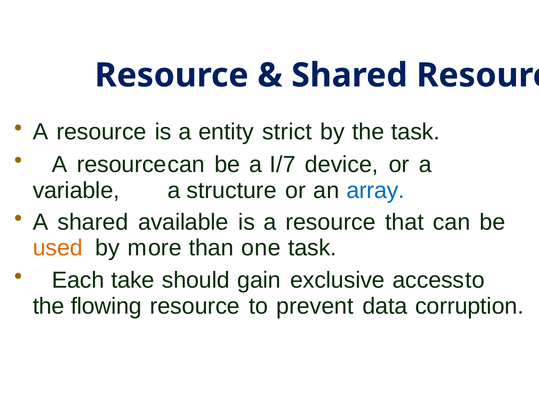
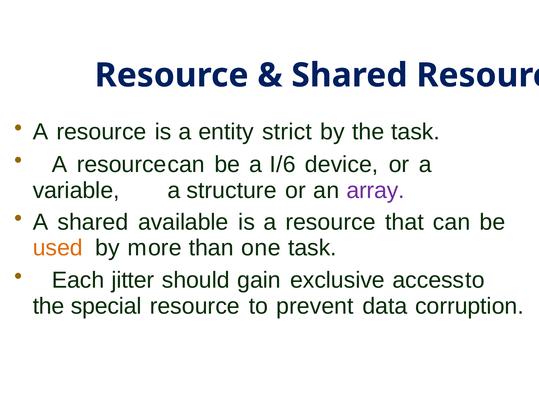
I/7: I/7 -> I/6
array colour: blue -> purple
take: take -> jitter
flowing: flowing -> special
